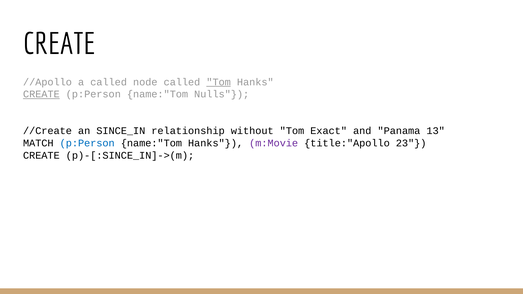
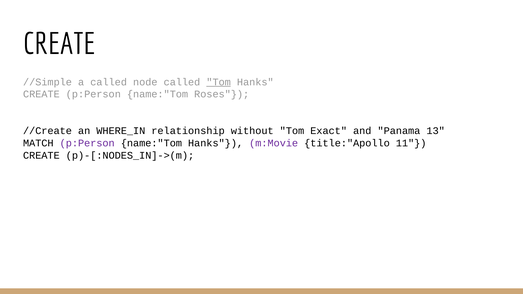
//Apollo: //Apollo -> //Simple
CREATE at (41, 94) underline: present -> none
Nulls: Nulls -> Roses
SINCE_IN: SINCE_IN -> WHERE_IN
p:Person at (87, 143) colour: blue -> purple
23: 23 -> 11
p)-[:SINCE_IN]->(m: p)-[:SINCE_IN]->(m -> p)-[:NODES_IN]->(m
